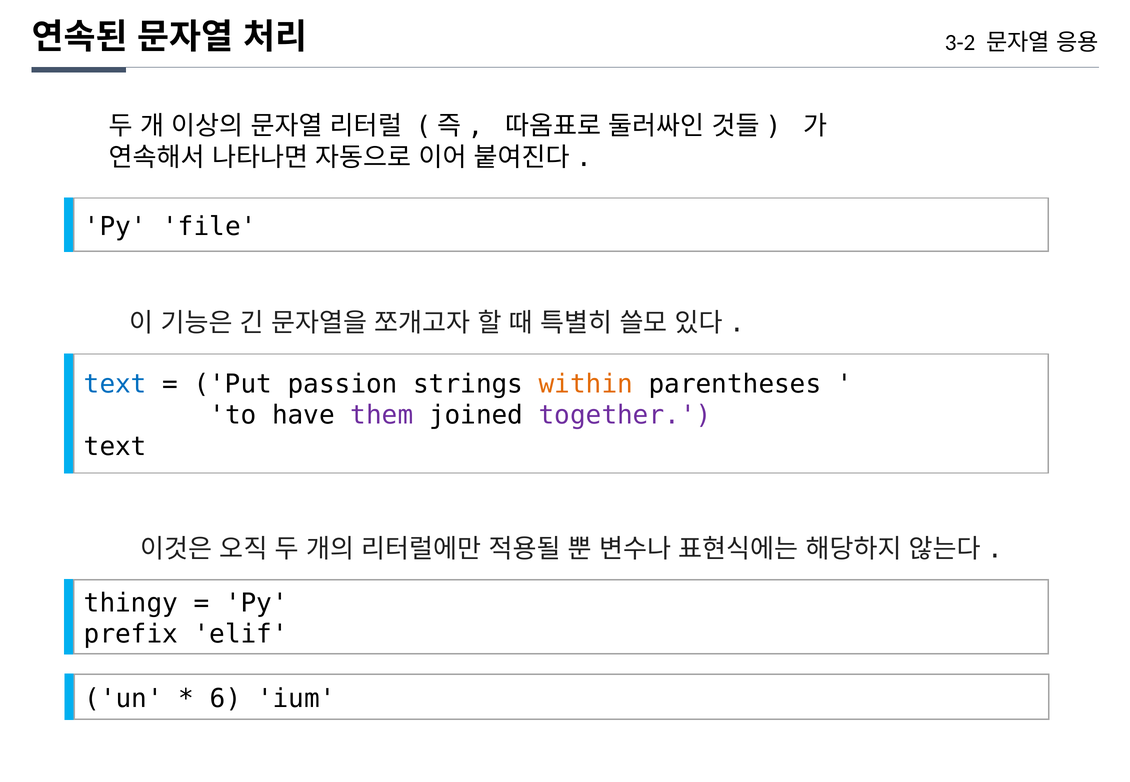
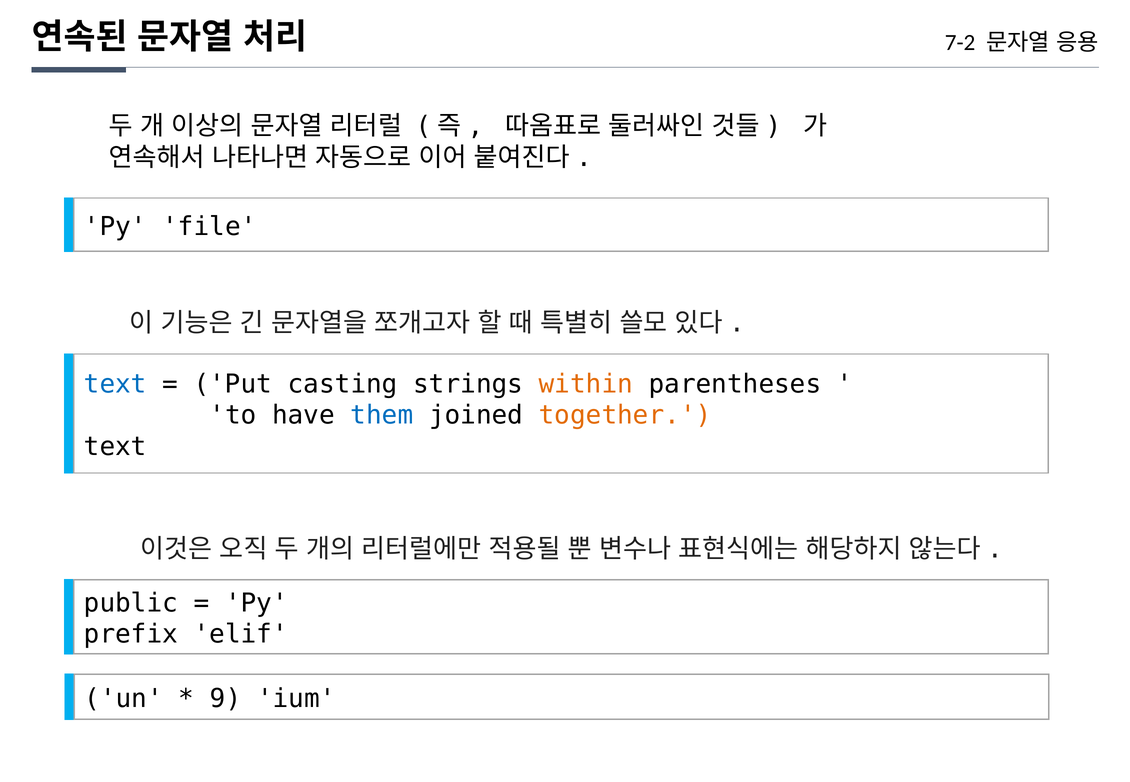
3-2: 3-2 -> 7-2
passion: passion -> casting
them colour: purple -> blue
together colour: purple -> orange
thingy: thingy -> public
6: 6 -> 9
